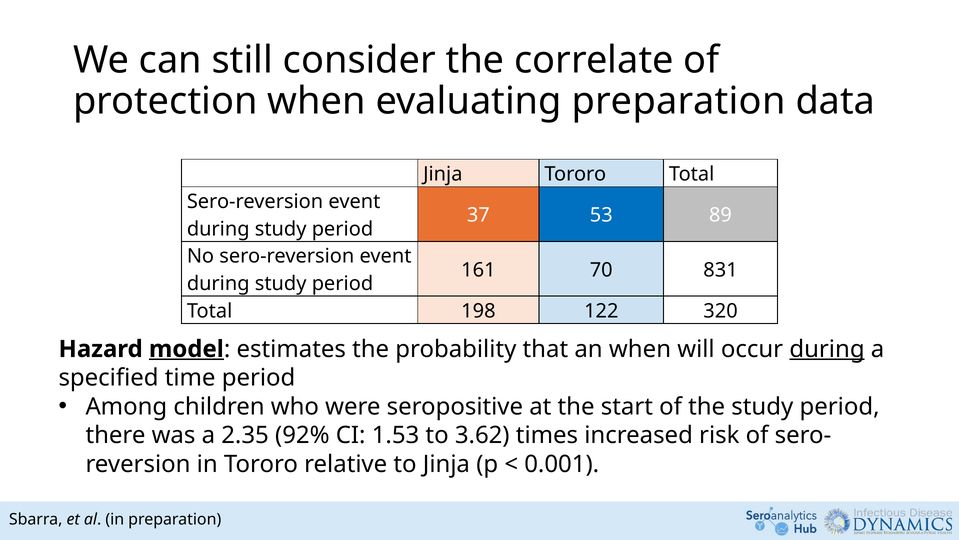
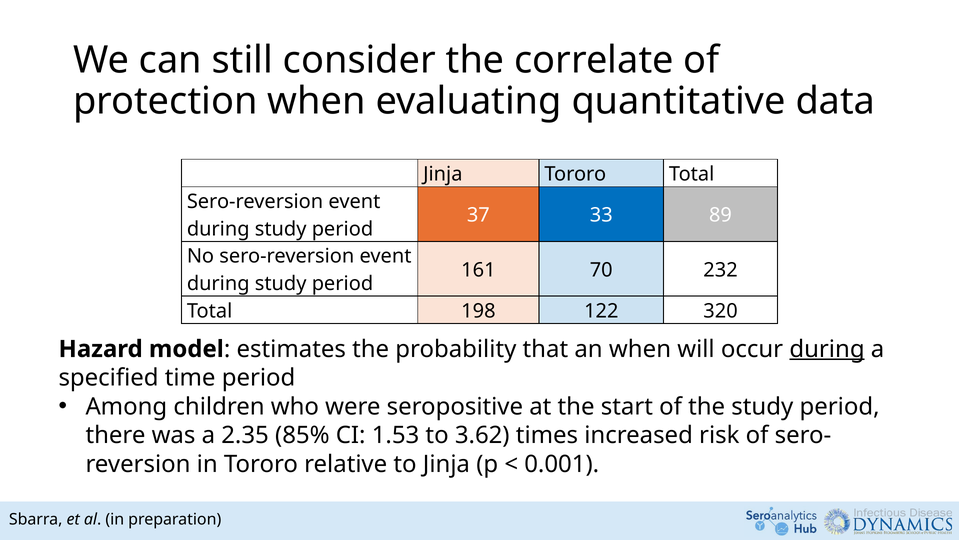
evaluating preparation: preparation -> quantitative
53: 53 -> 33
831: 831 -> 232
model underline: present -> none
92%: 92% -> 85%
